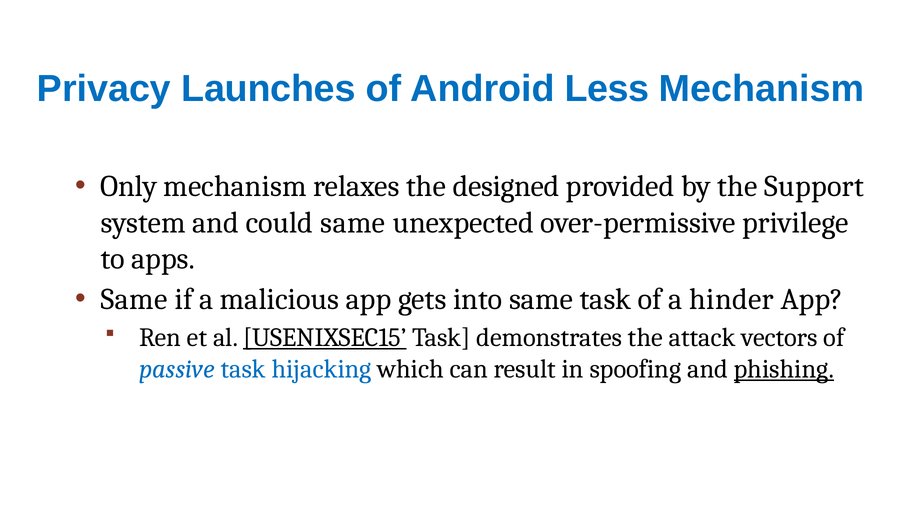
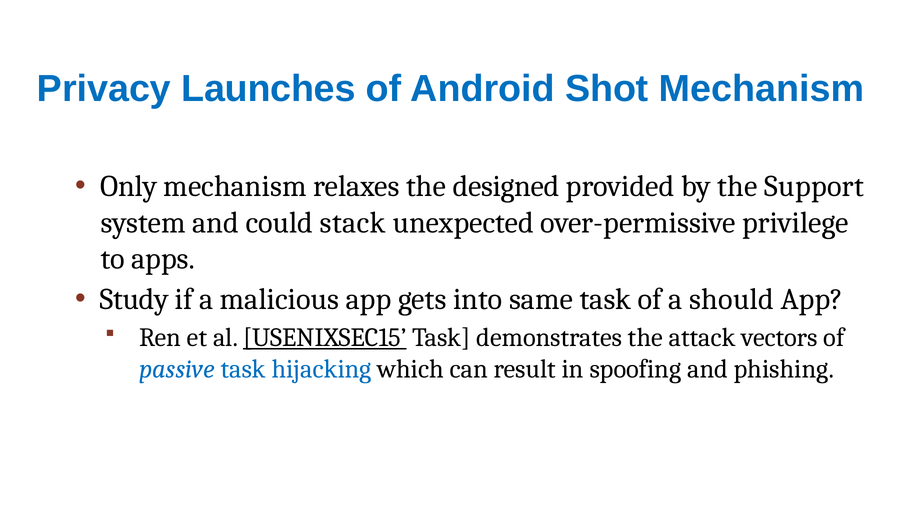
Less: Less -> Shot
could same: same -> stack
Same at (134, 300): Same -> Study
hinder: hinder -> should
phishing underline: present -> none
